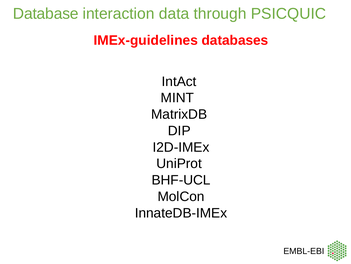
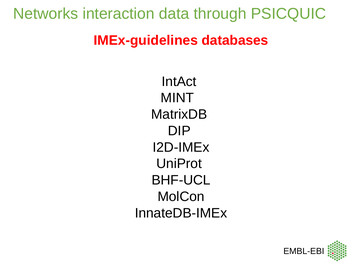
Database: Database -> Networks
